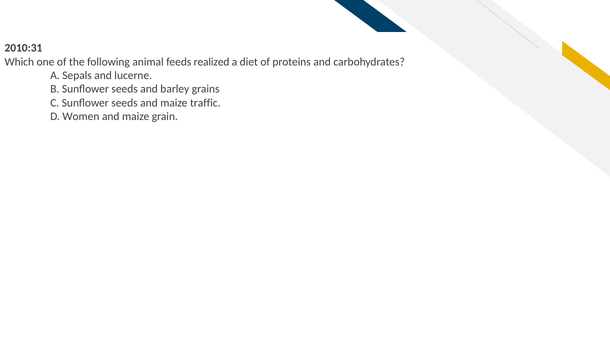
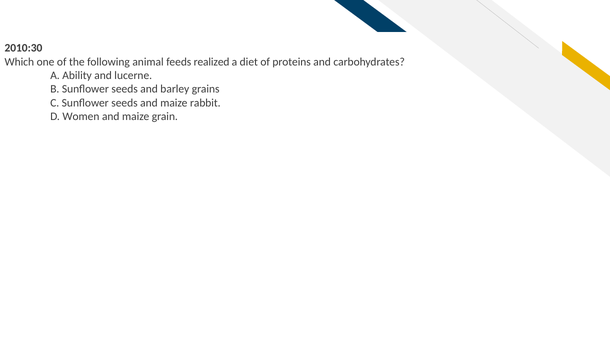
2010:31: 2010:31 -> 2010:30
Sepals: Sepals -> Ability
traffic: traffic -> rabbit
